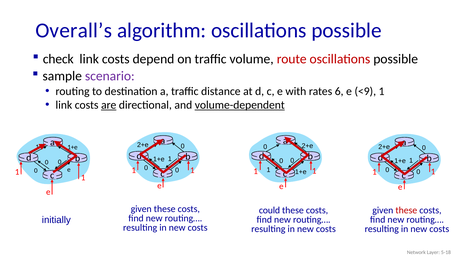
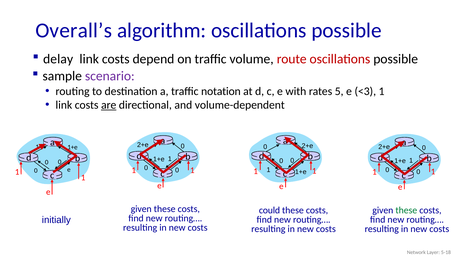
check: check -> delay
distance: distance -> notation
6: 6 -> 5
<9: <9 -> <3
volume-dependent underline: present -> none
these at (406, 210) colour: red -> green
